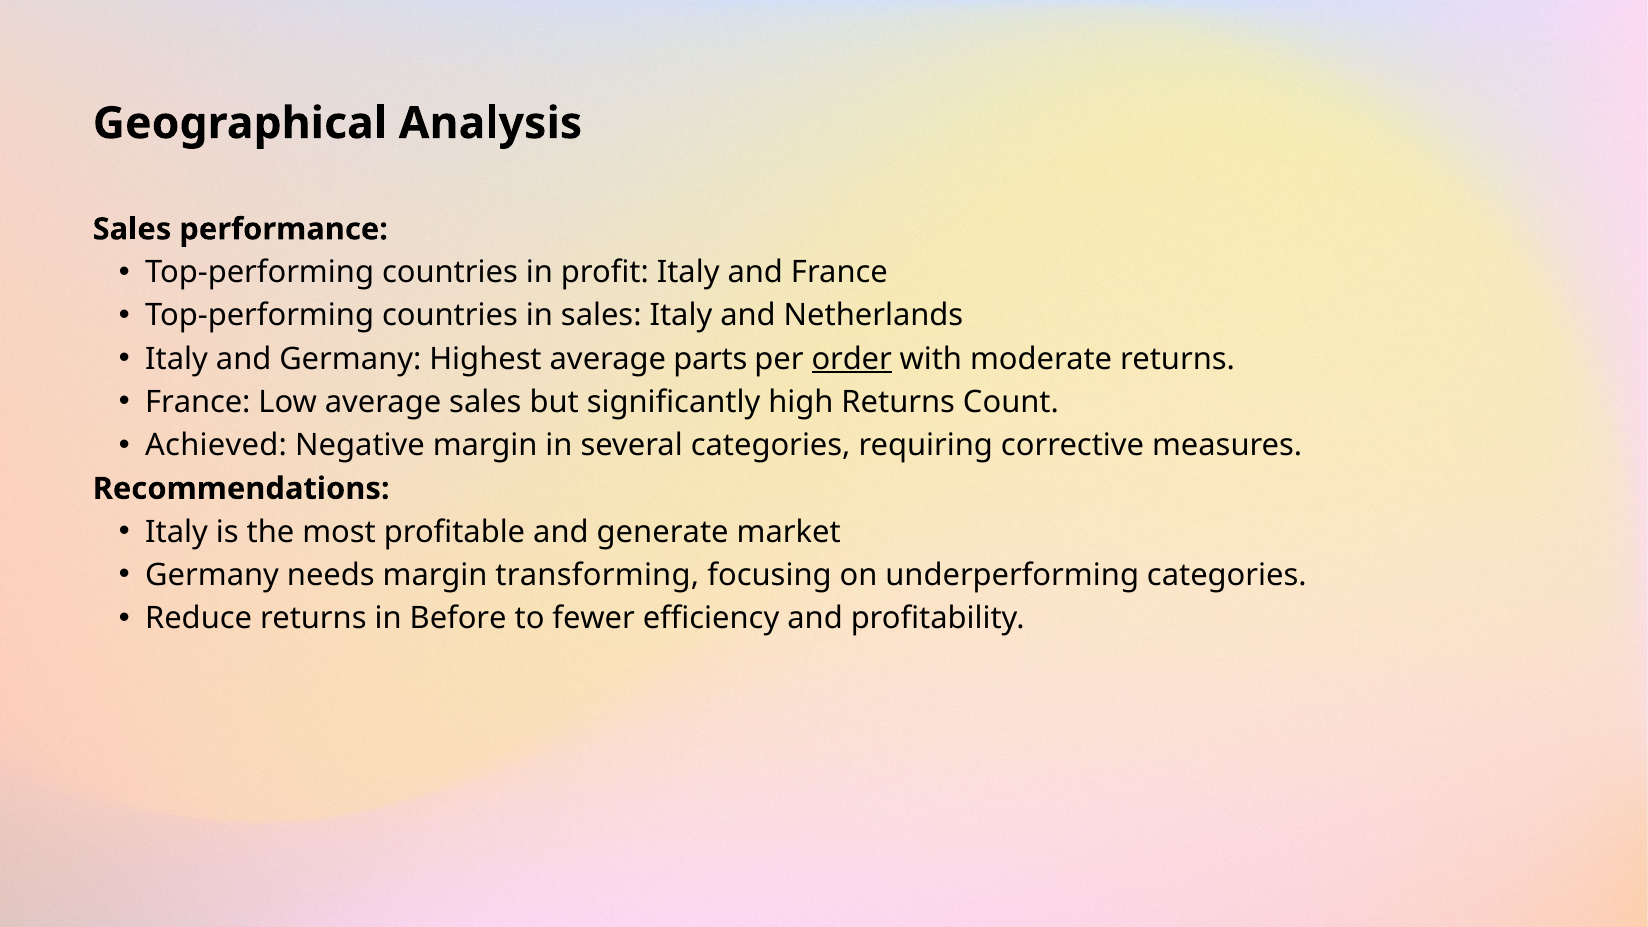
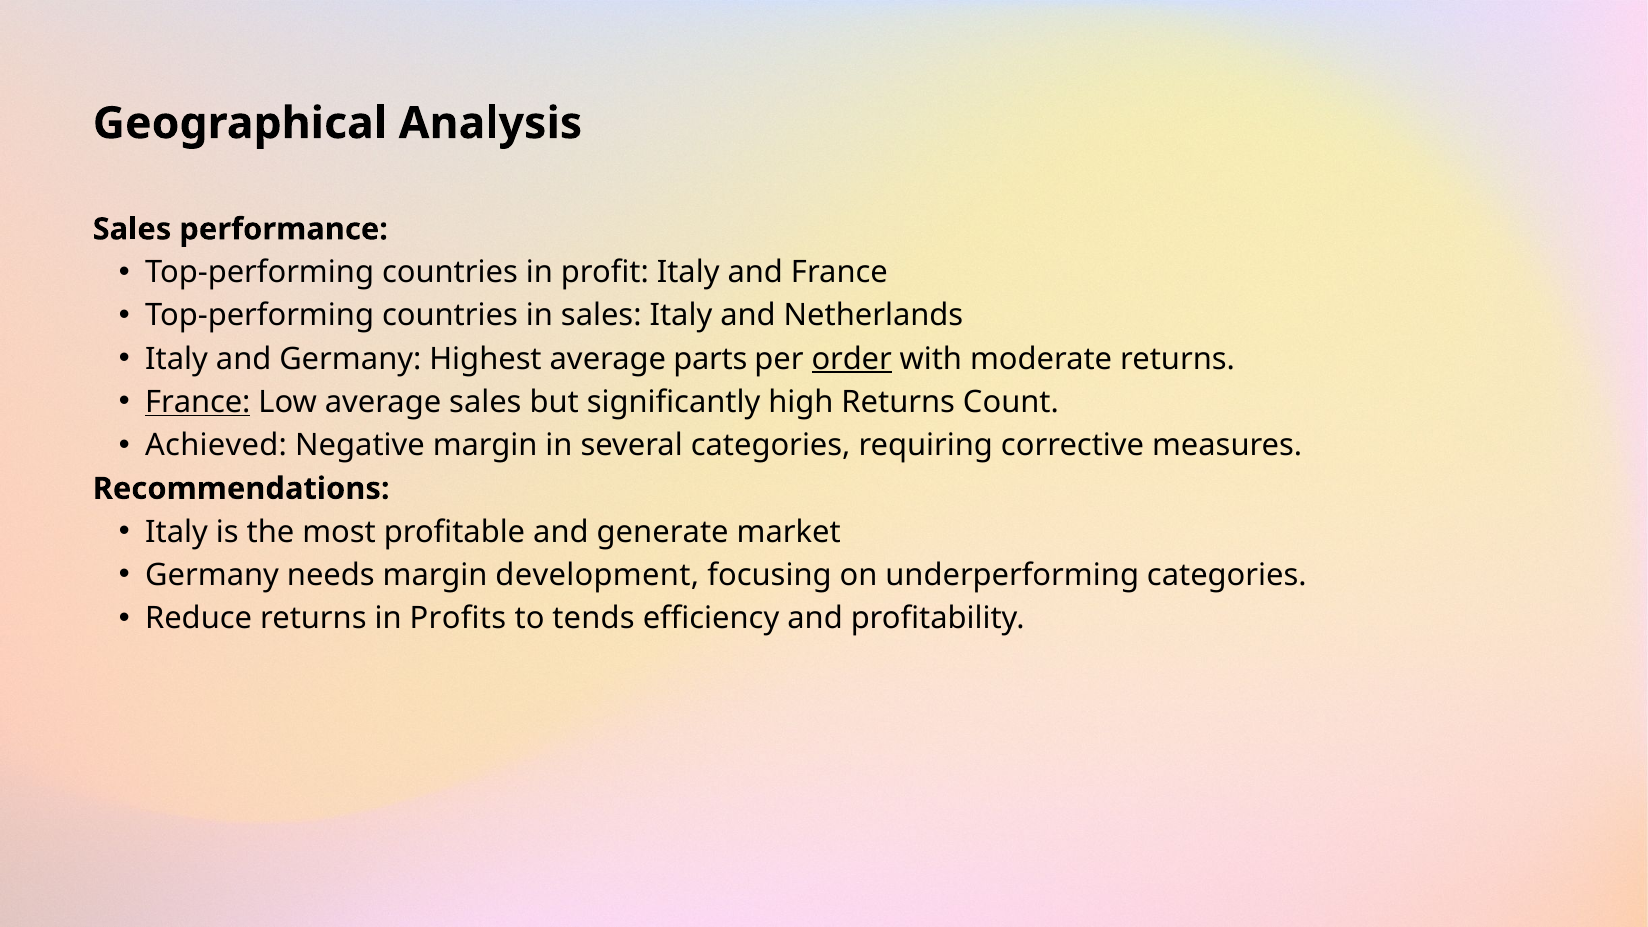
France at (198, 402) underline: none -> present
transforming: transforming -> development
Before: Before -> Profits
fewer: fewer -> tends
